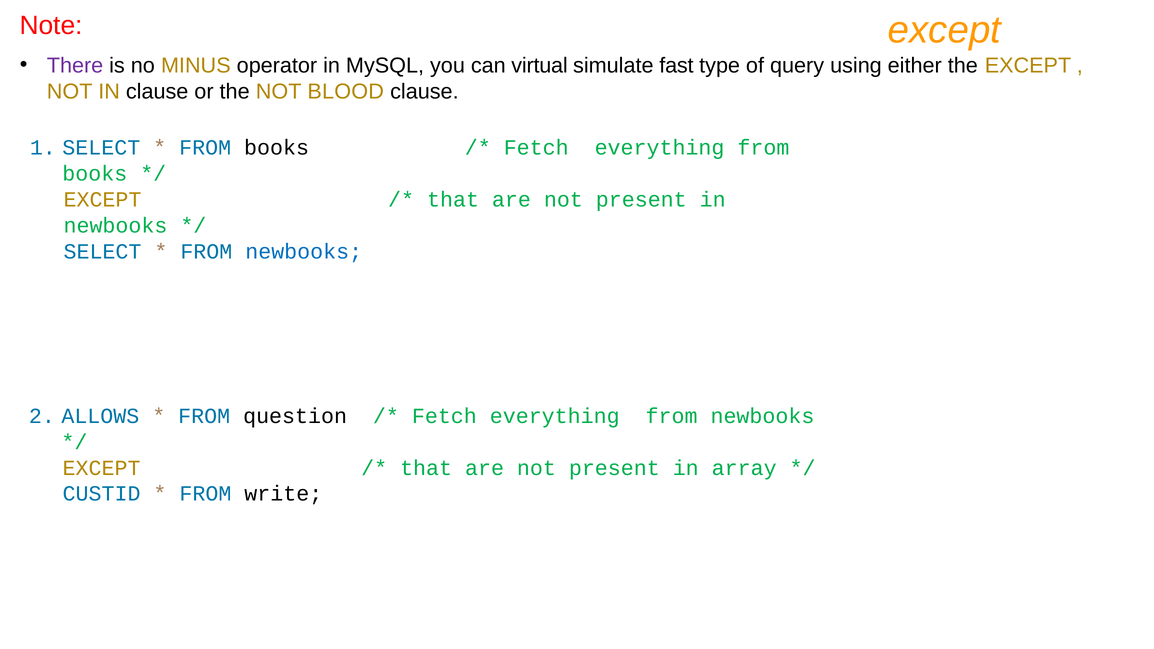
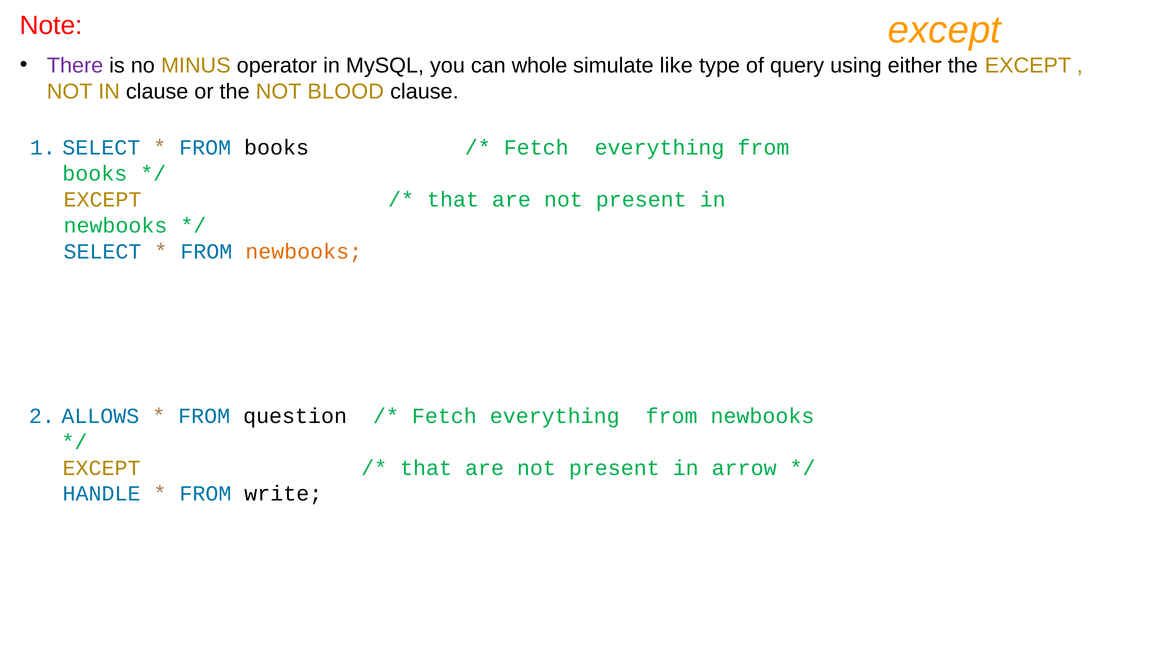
virtual: virtual -> whole
fast: fast -> like
newbooks at (304, 252) colour: blue -> orange
array: array -> arrow
CUSTID: CUSTID -> HANDLE
